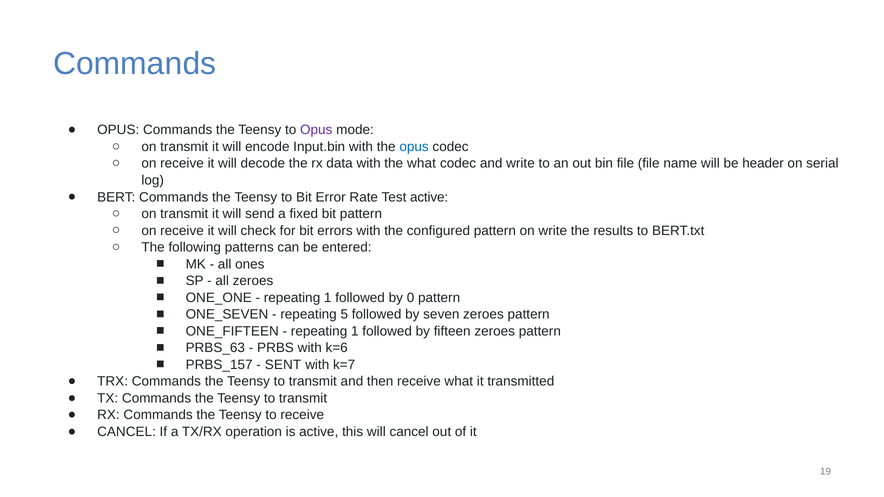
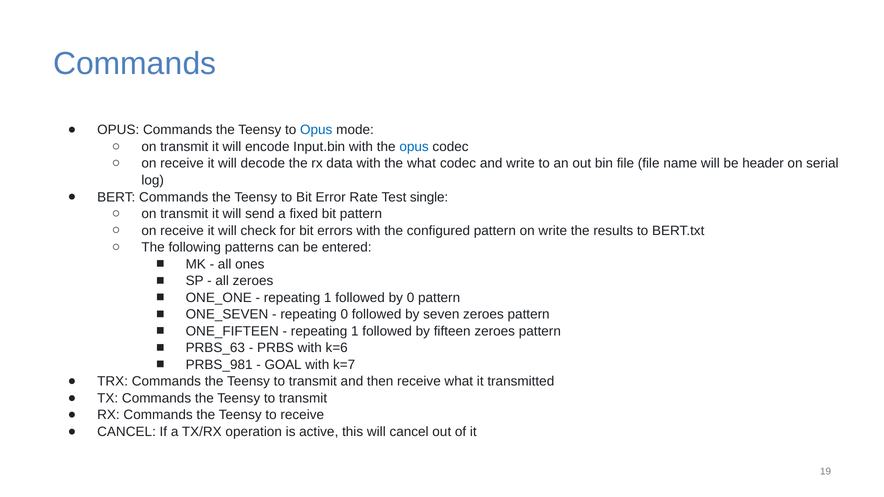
Opus at (316, 130) colour: purple -> blue
Test active: active -> single
repeating 5: 5 -> 0
PRBS_157: PRBS_157 -> PRBS_981
SENT: SENT -> GOAL
